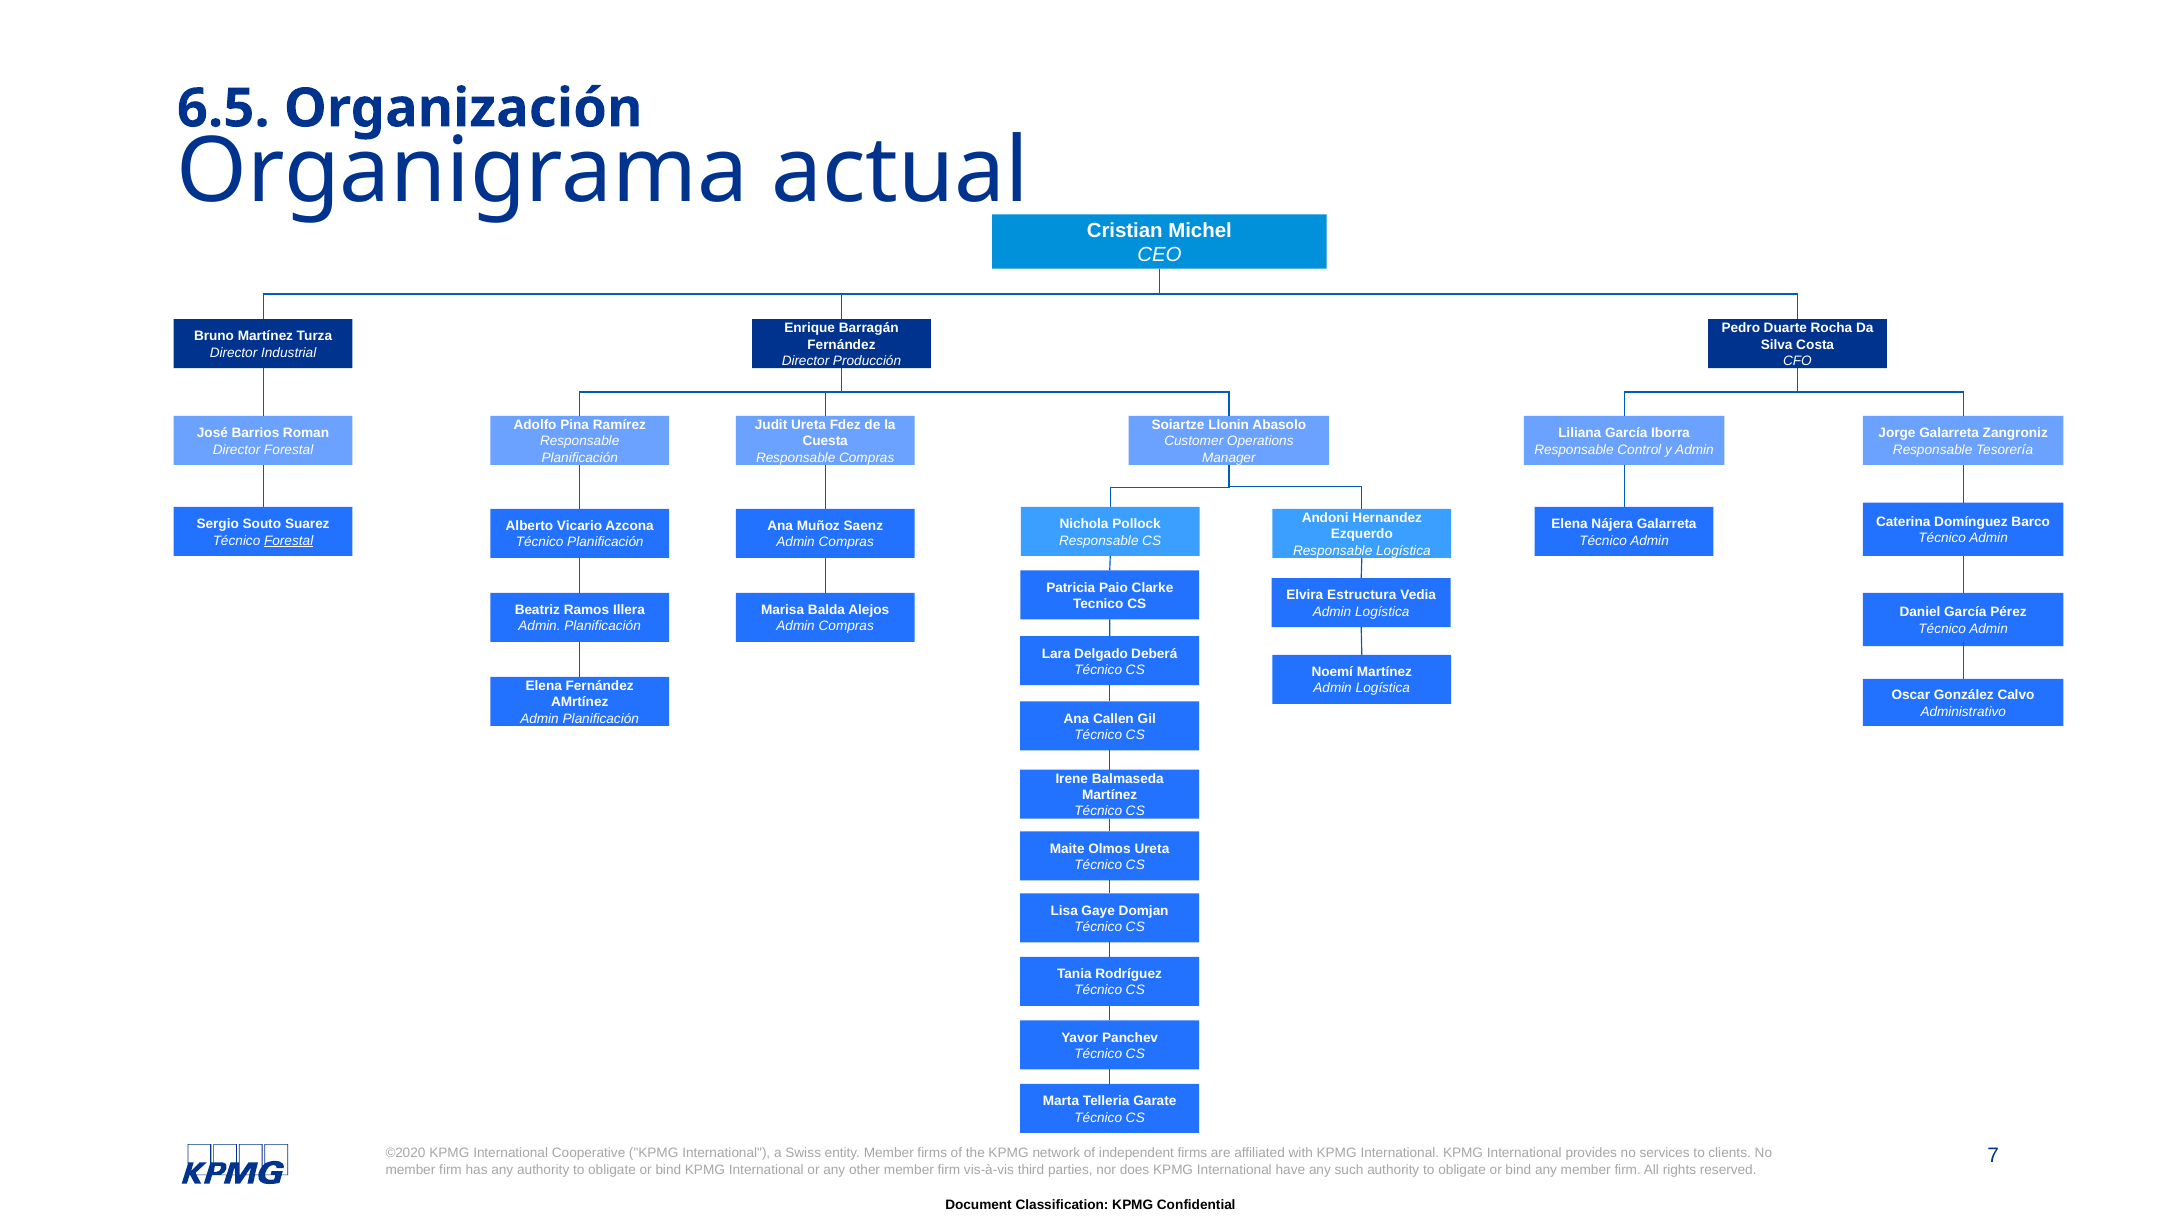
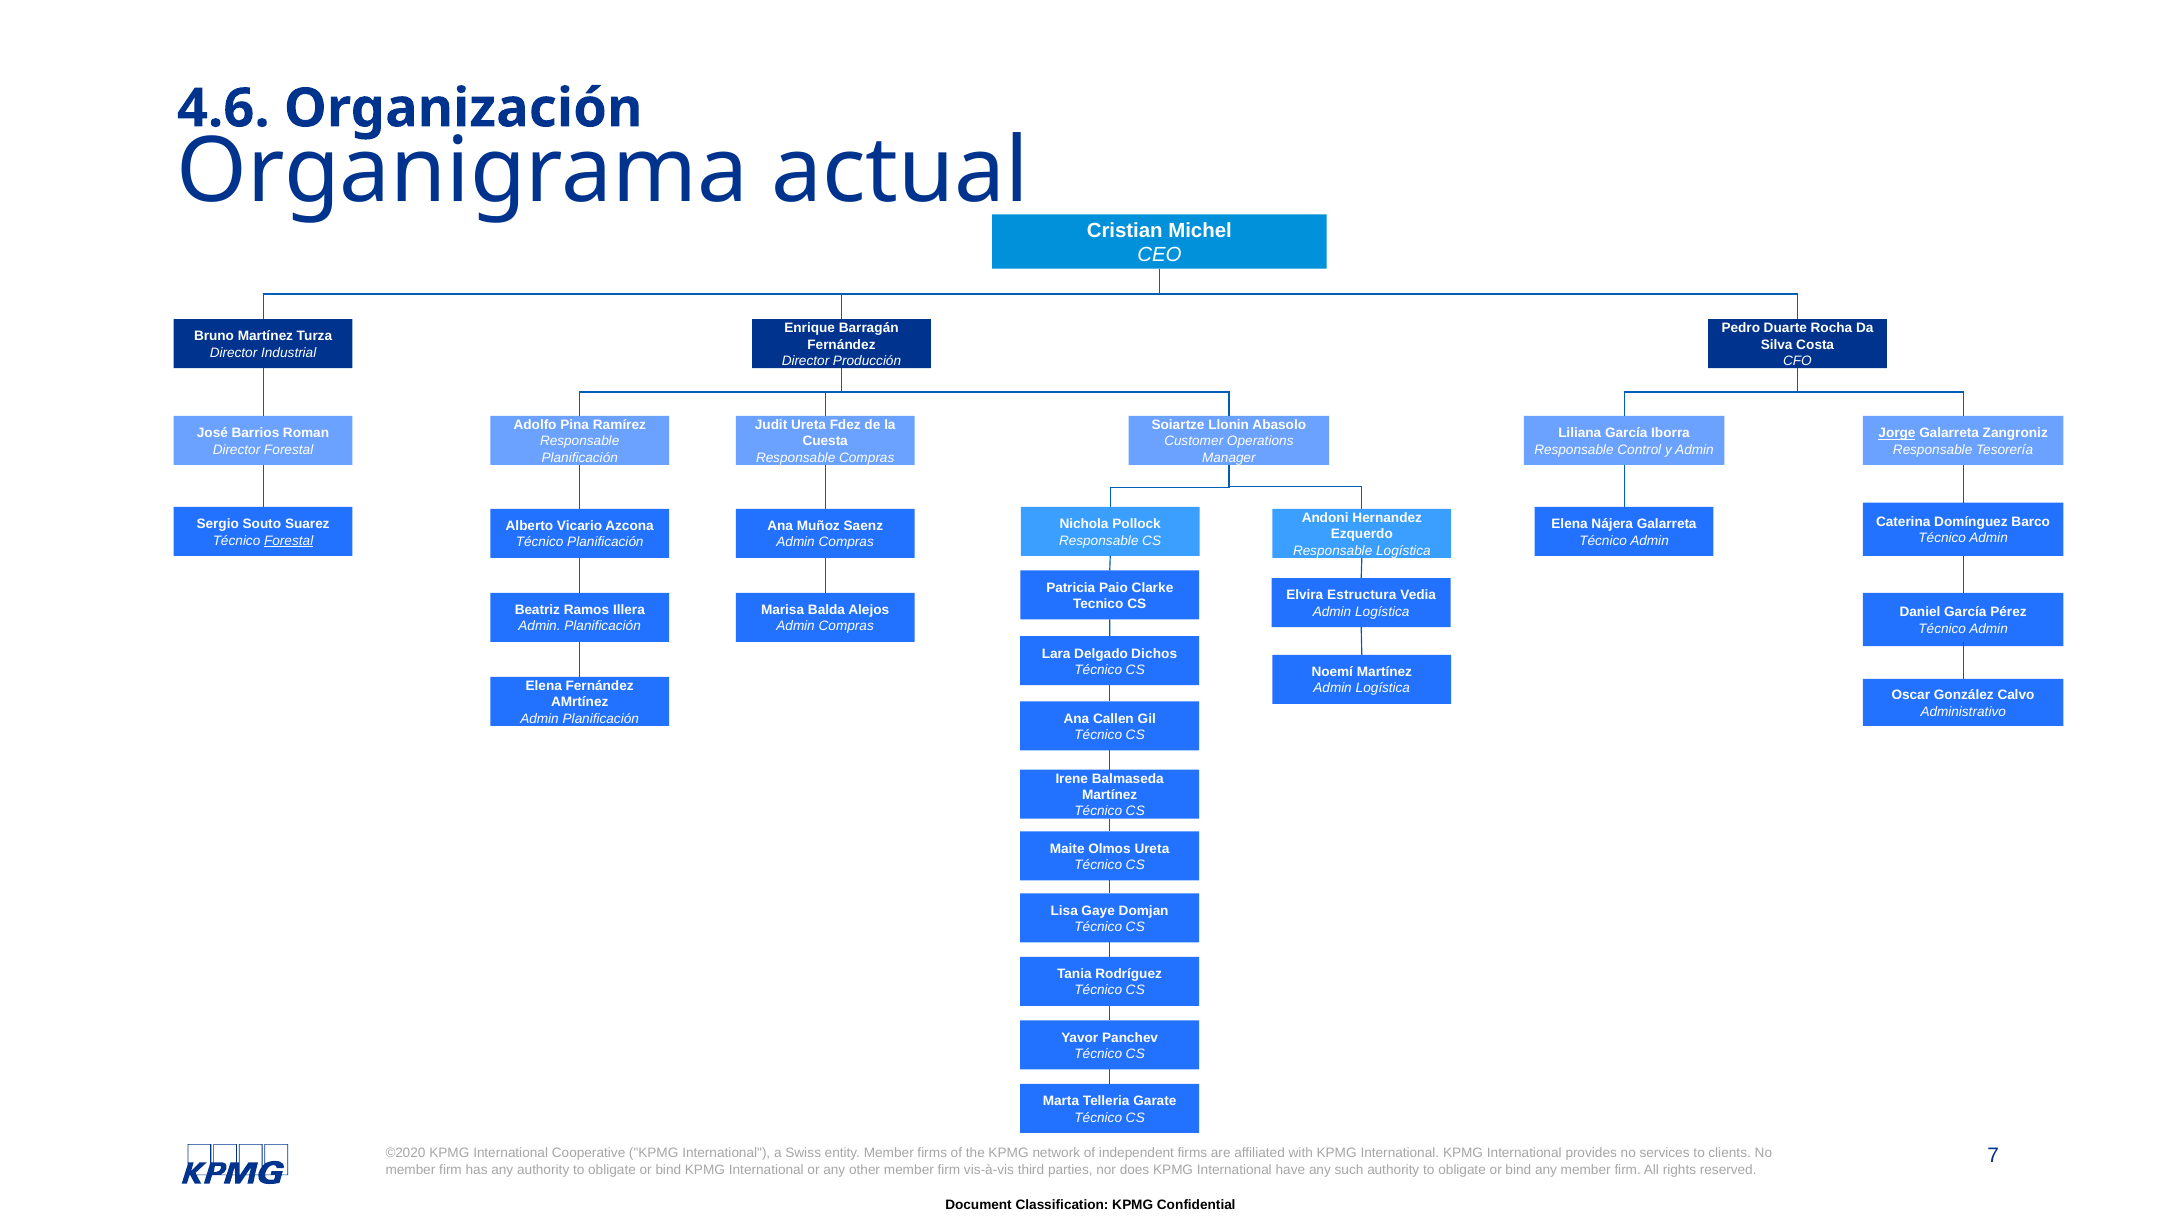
6.5: 6.5 -> 4.6
Jorge underline: none -> present
Deberá: Deberá -> Dichos
